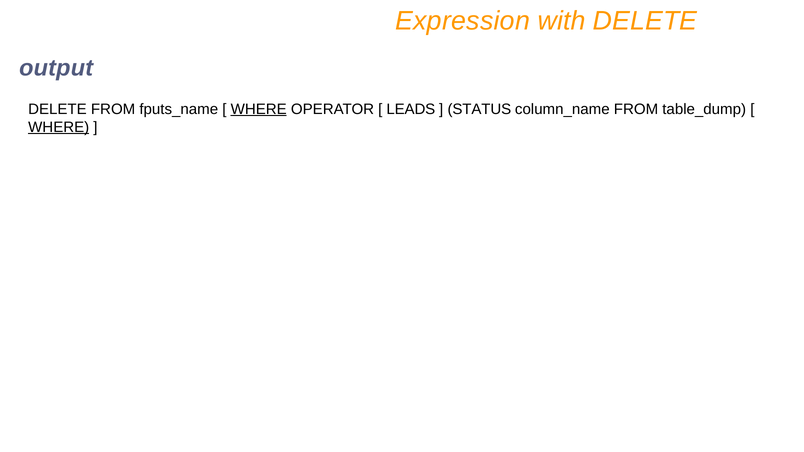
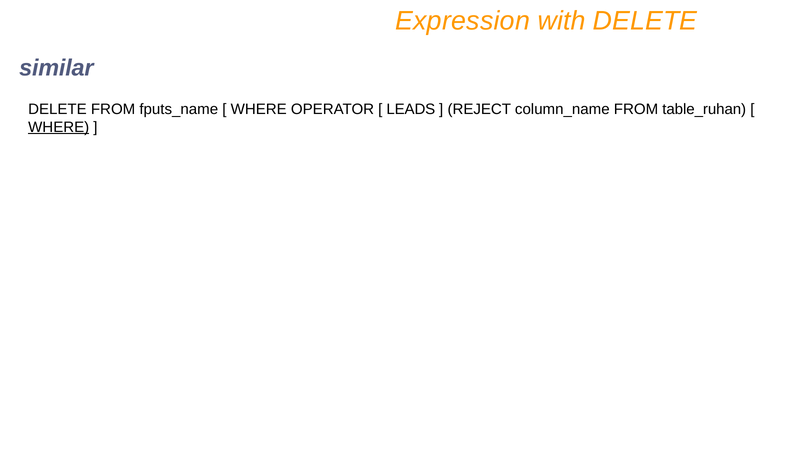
output: output -> similar
WHERE at (259, 109) underline: present -> none
STATUS: STATUS -> REJECT
table_dump: table_dump -> table_ruhan
